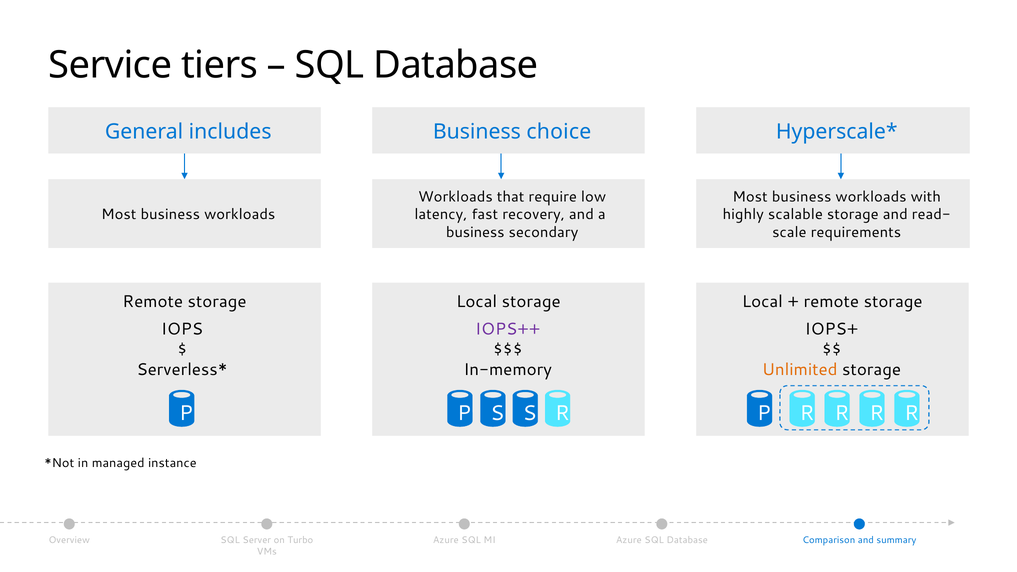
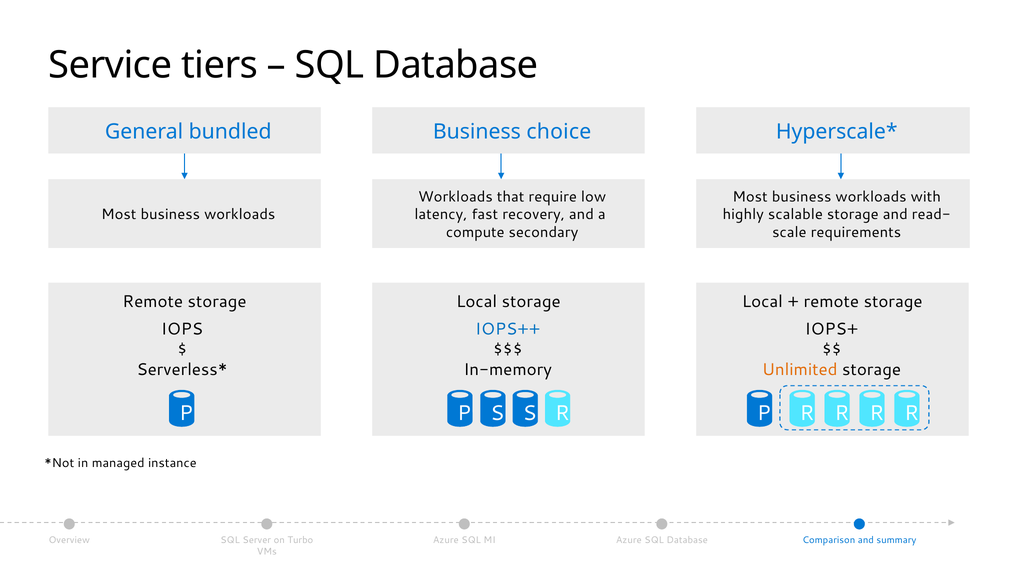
includes: includes -> bundled
business at (475, 232): business -> compute
IOPS++ colour: purple -> blue
